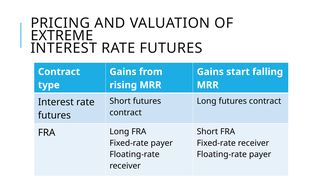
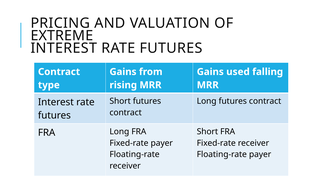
start: start -> used
